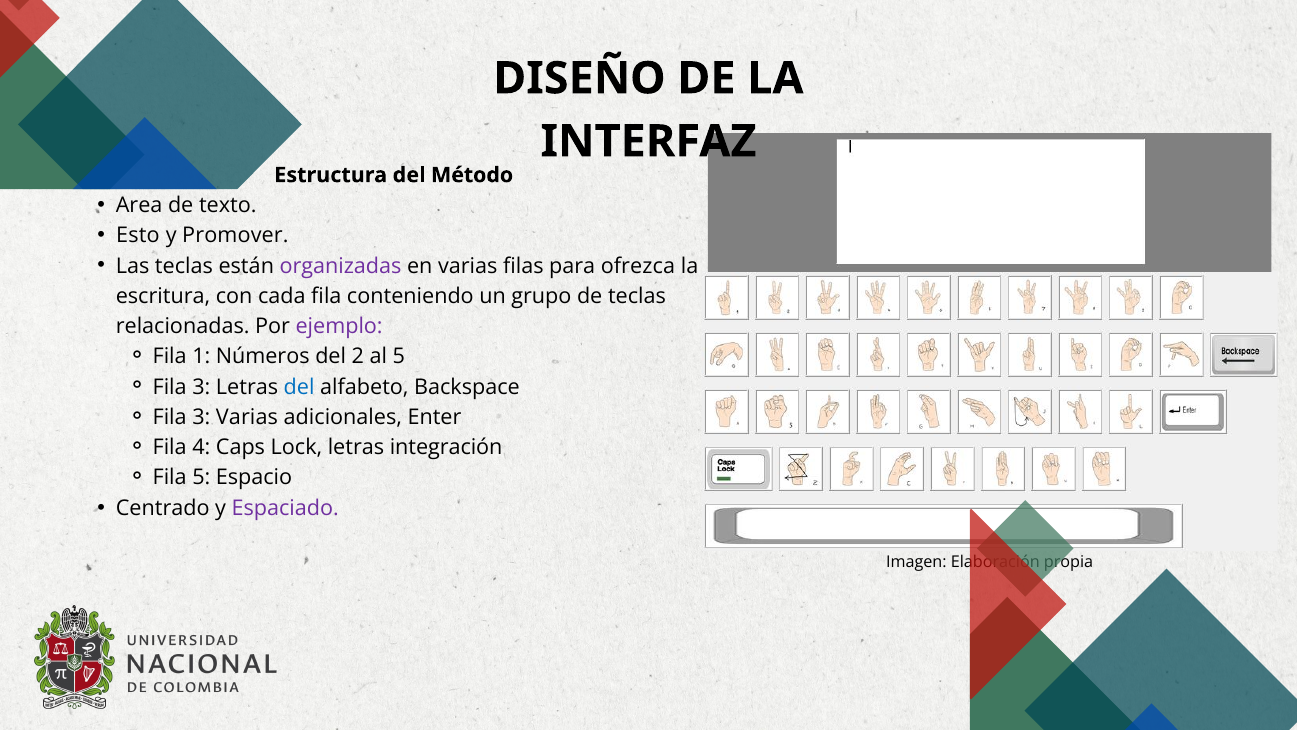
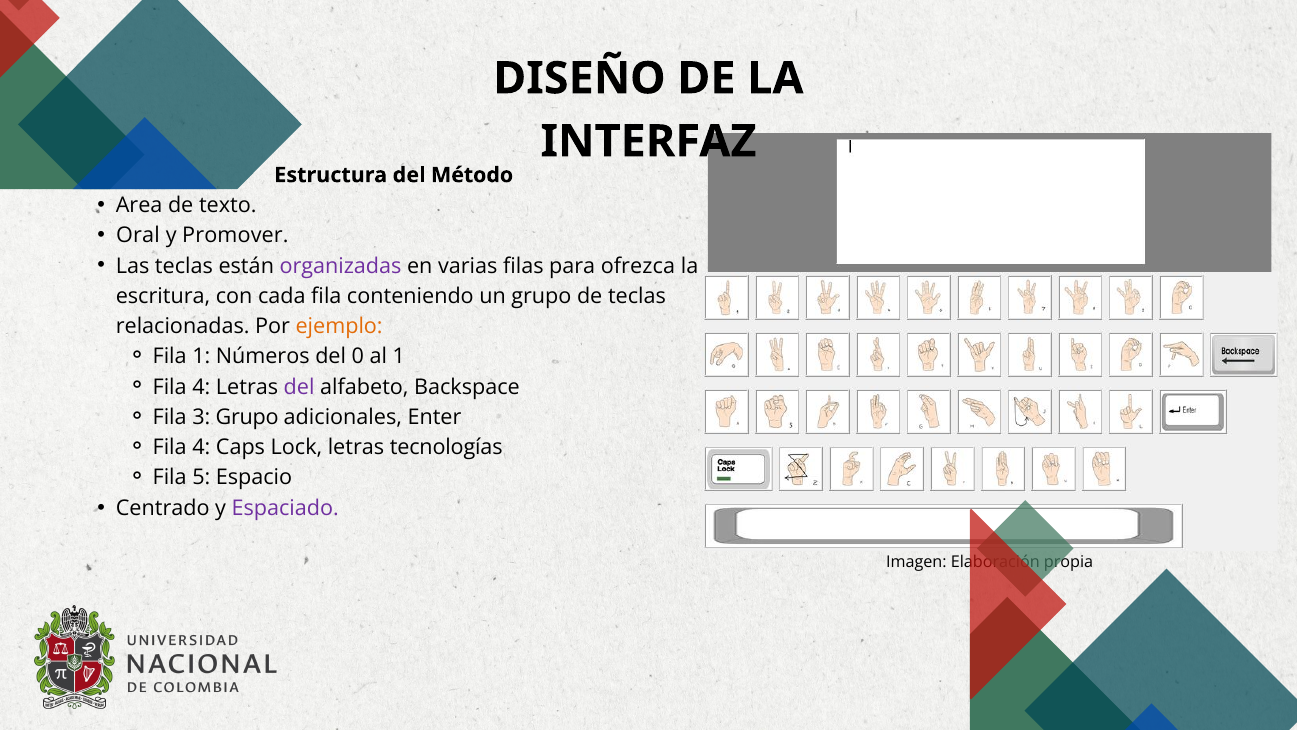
Esto: Esto -> Oral
ejemplo colour: purple -> orange
2: 2 -> 0
al 5: 5 -> 1
3 at (201, 387): 3 -> 4
del at (299, 387) colour: blue -> purple
3 Varias: Varias -> Grupo
integración: integración -> tecnologías
